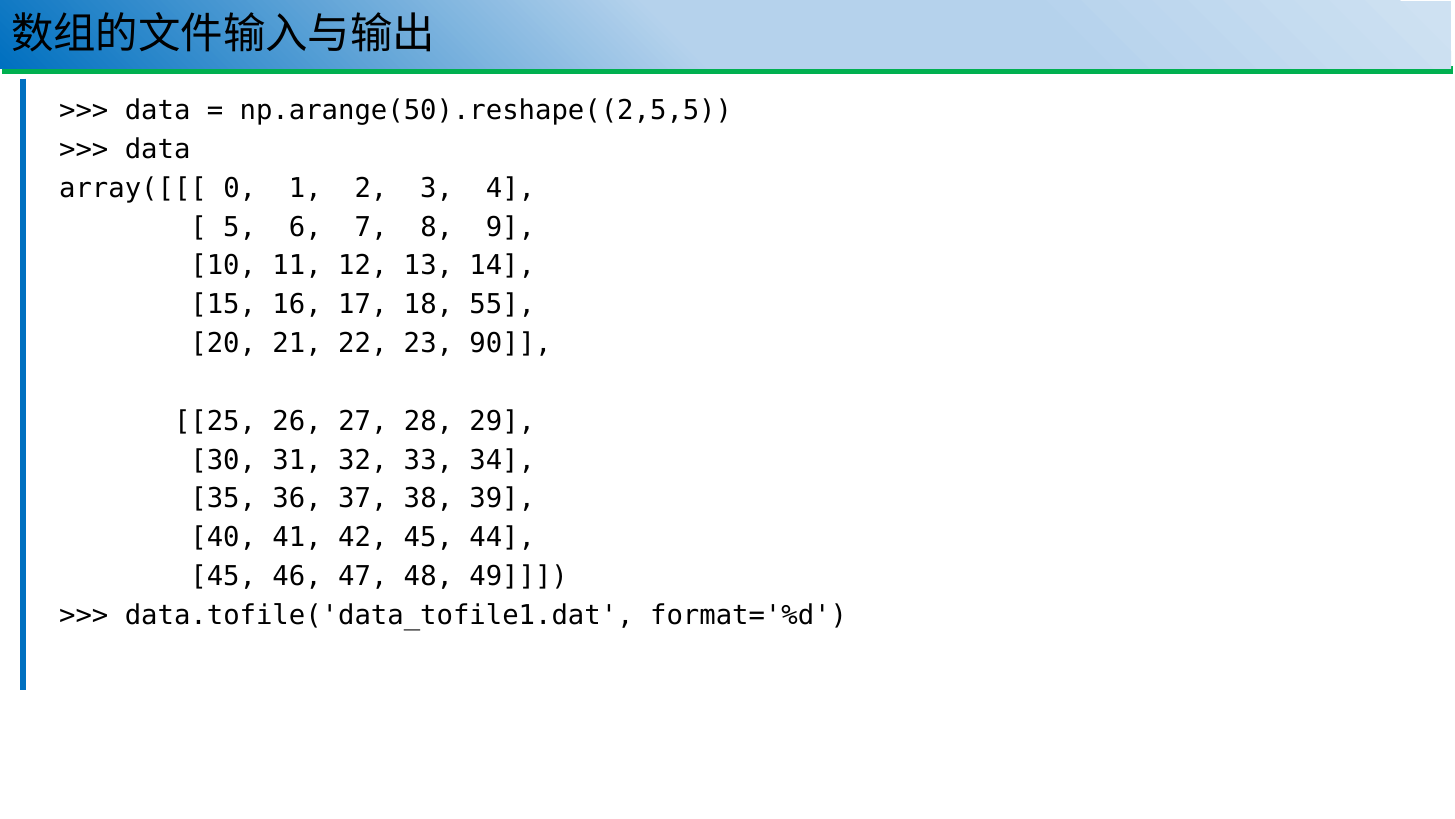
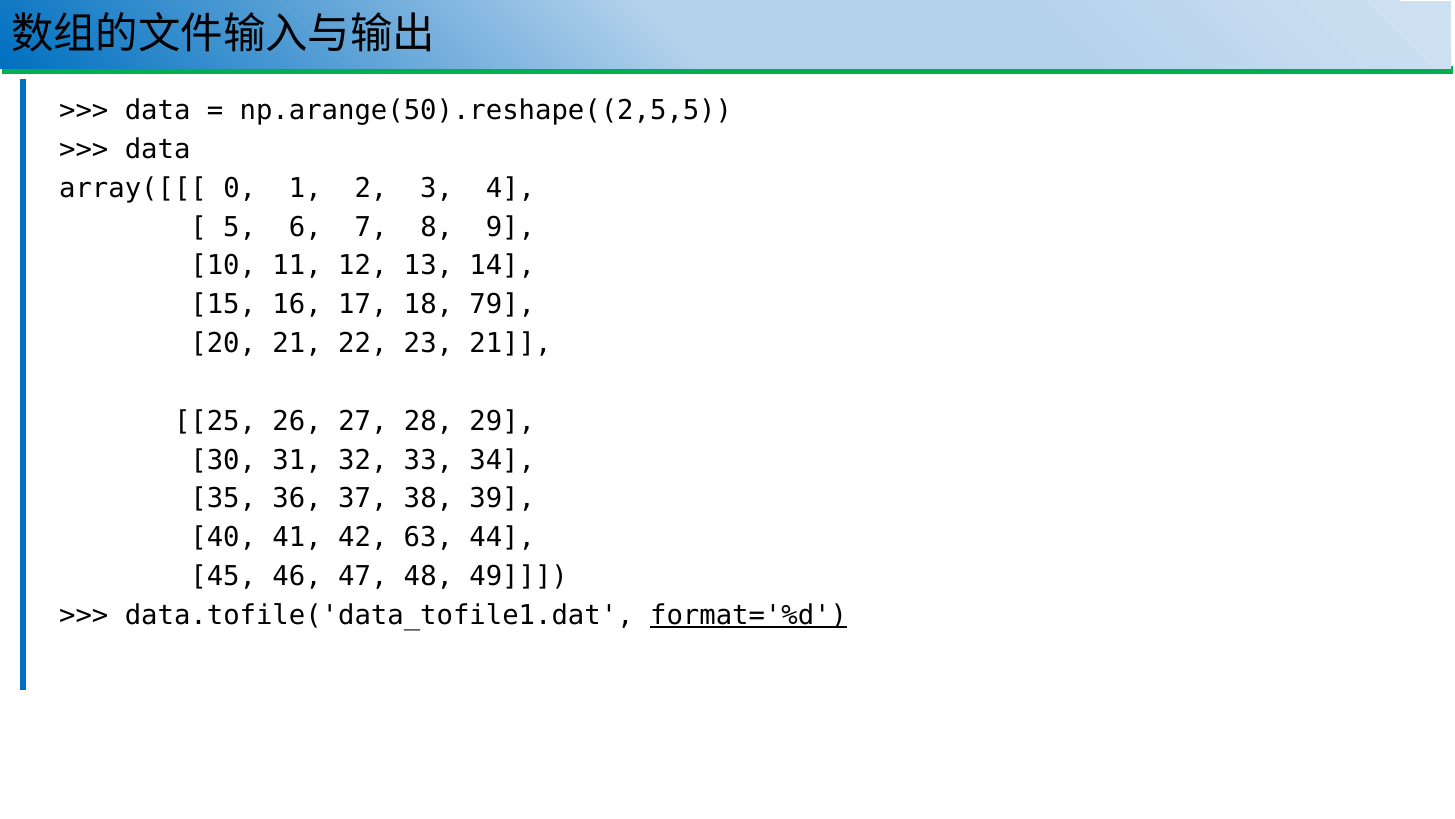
55: 55 -> 79
23 90: 90 -> 21
42 45: 45 -> 63
format='%d underline: none -> present
